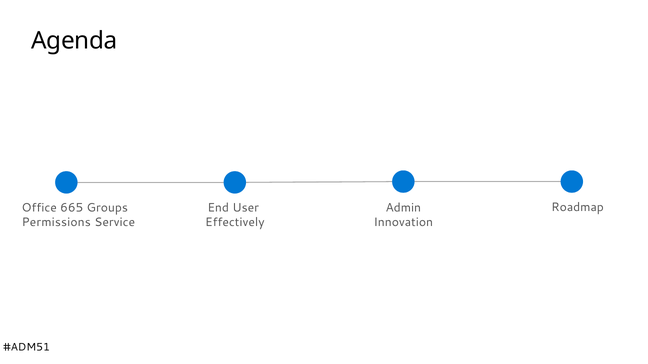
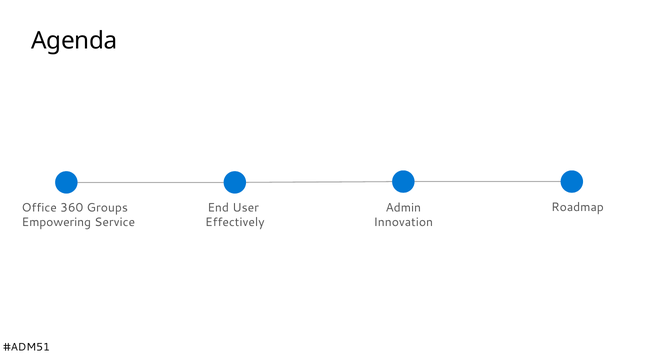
665: 665 -> 360
Permissions: Permissions -> Empowering
